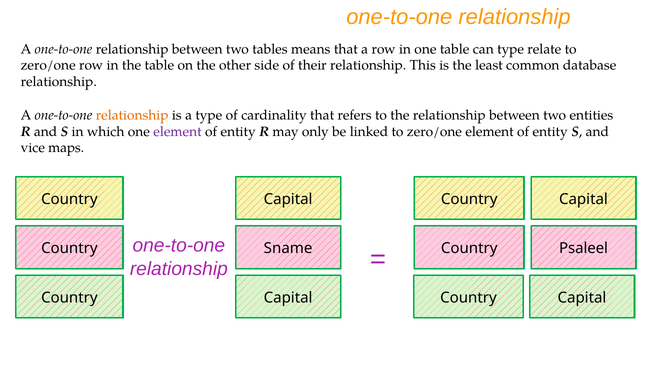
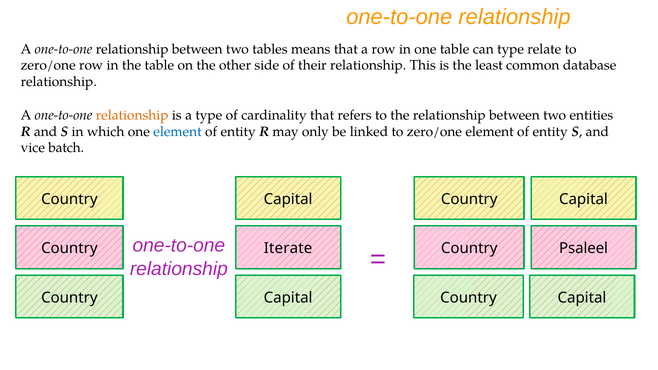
element at (177, 132) colour: purple -> blue
maps: maps -> batch
Sname: Sname -> Iterate
